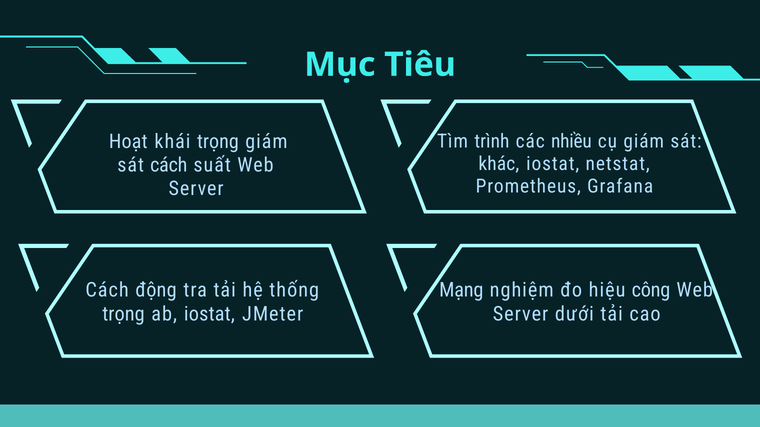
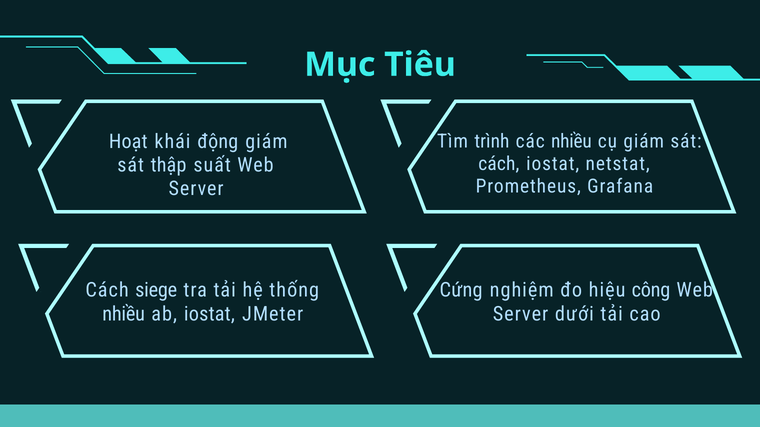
khái trọng: trọng -> động
khác at (499, 164): khác -> cách
sát cách: cách -> thập
động: động -> siege
Mạng: Mạng -> Cứng
trọng at (123, 314): trọng -> nhiều
